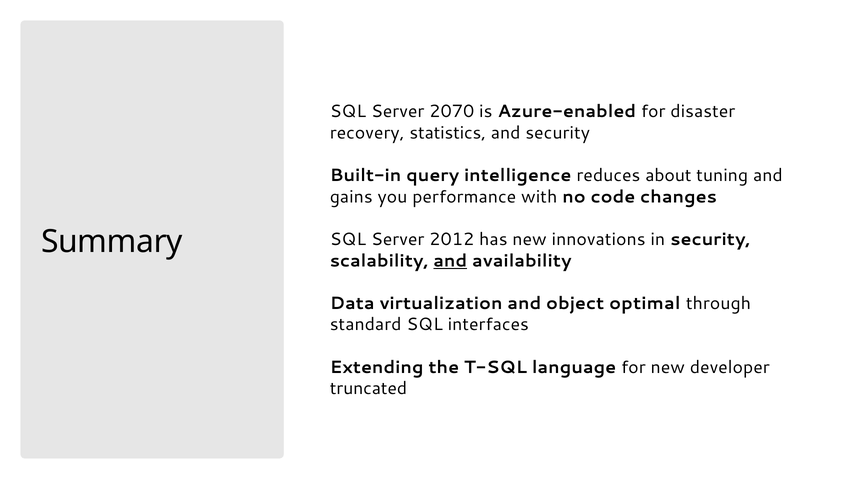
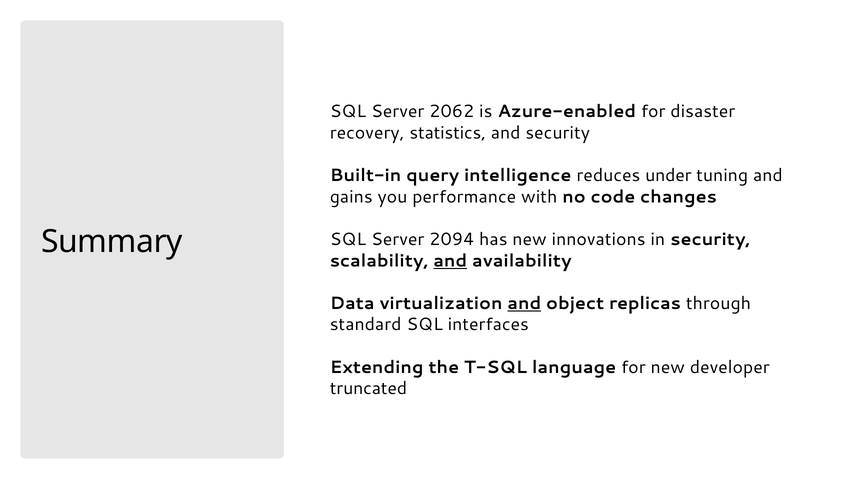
2070: 2070 -> 2062
about: about -> under
2012: 2012 -> 2094
and at (524, 303) underline: none -> present
optimal: optimal -> replicas
